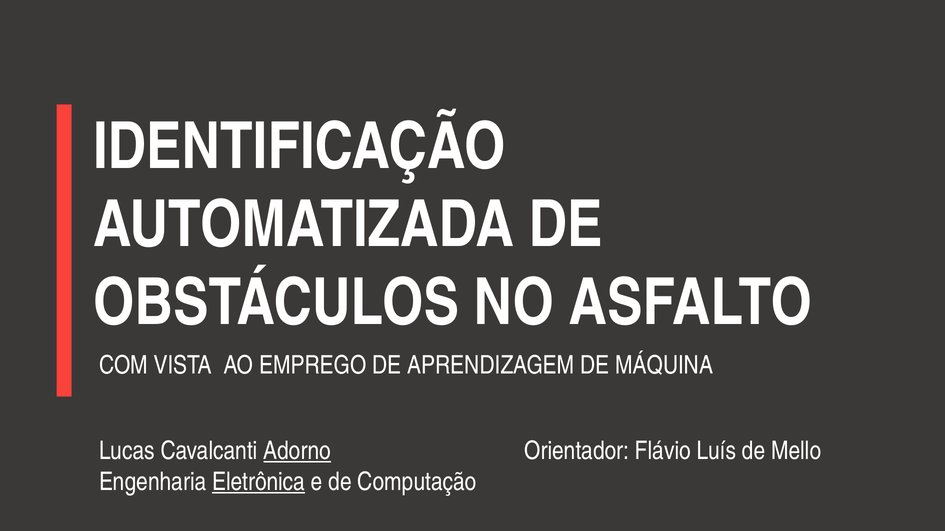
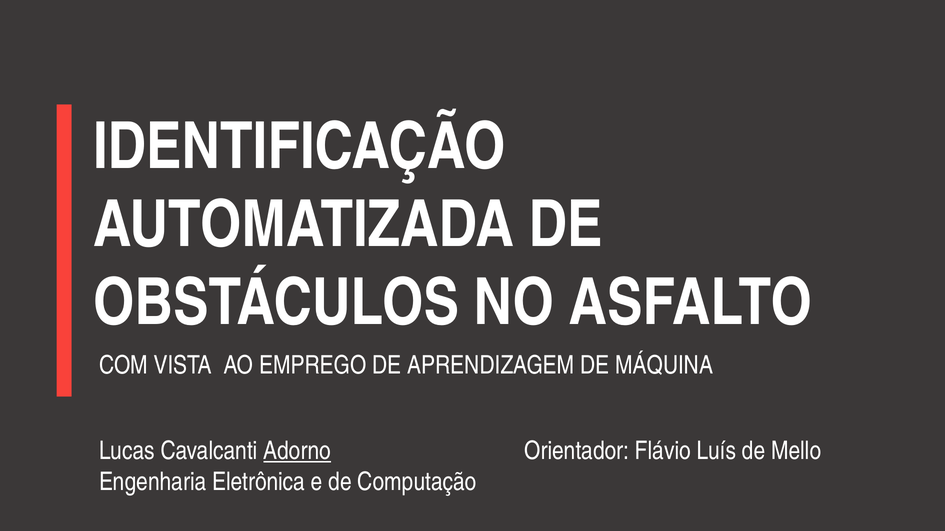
Eletrônica underline: present -> none
